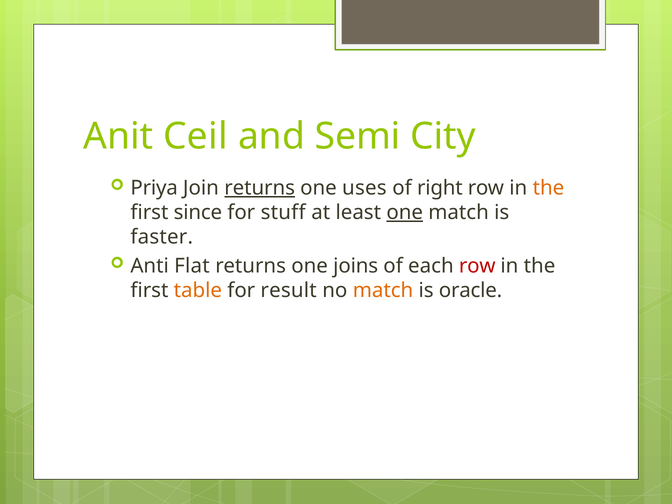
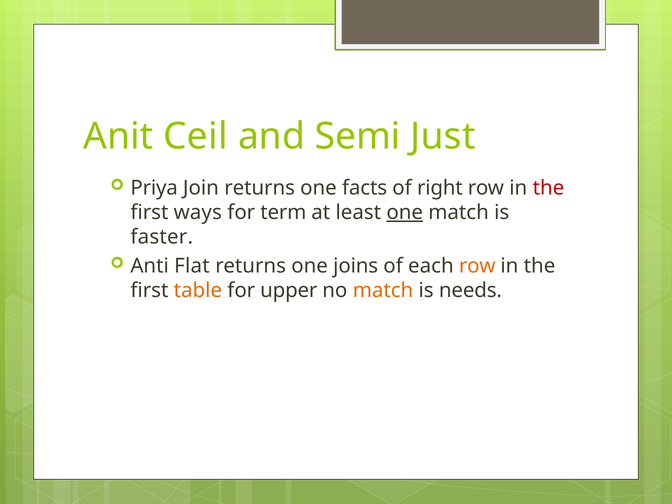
City: City -> Just
returns at (260, 188) underline: present -> none
uses: uses -> facts
the at (548, 188) colour: orange -> red
since: since -> ways
stuff: stuff -> term
row at (477, 266) colour: red -> orange
result: result -> upper
oracle: oracle -> needs
